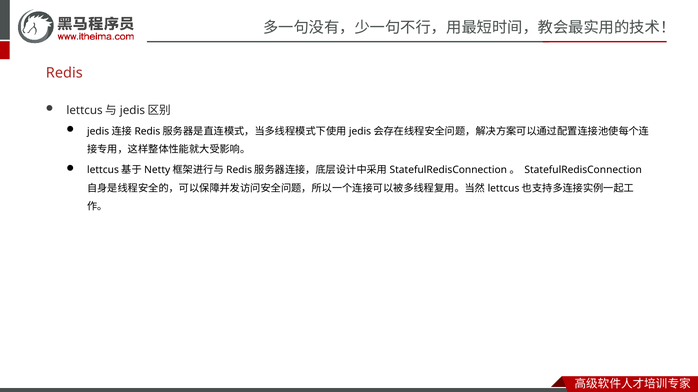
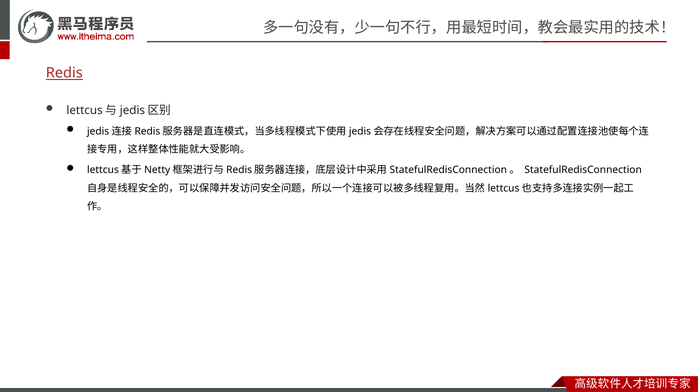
Redis underline: none -> present
